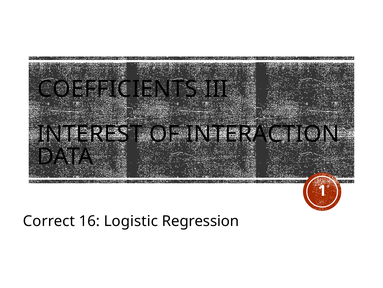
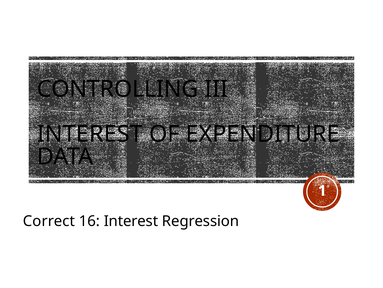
COEFFICIENTS: COEFFICIENTS -> CONTROLLING
INTERACTION: INTERACTION -> EXPENDITURE
16 Logistic: Logistic -> Interest
